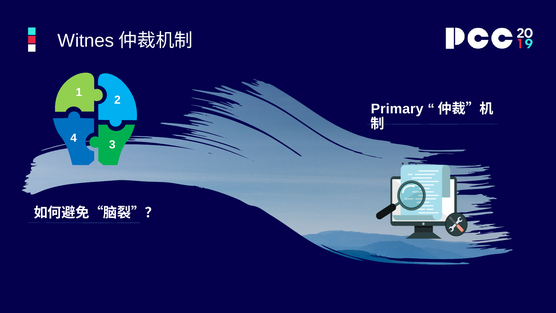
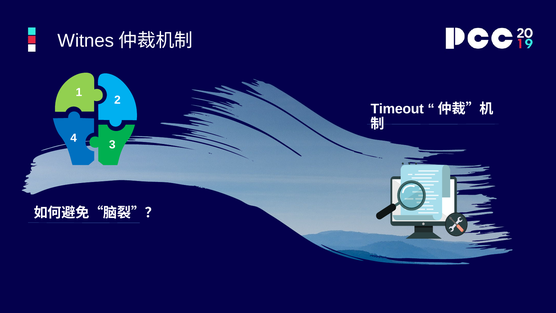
Primary: Primary -> Timeout
